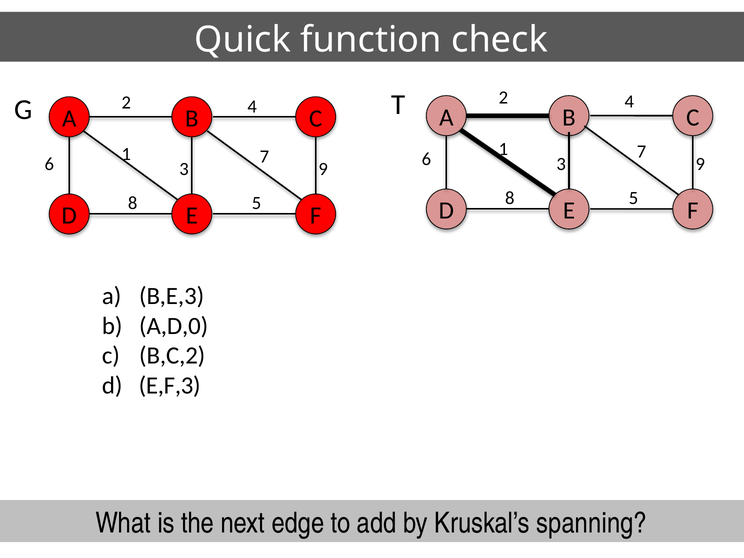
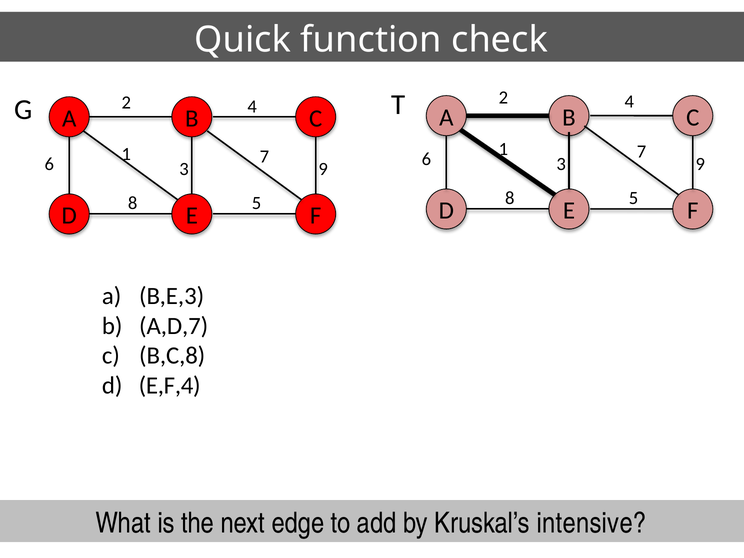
A,D,0: A,D,0 -> A,D,7
B,C,2: B,C,2 -> B,C,8
E,F,3: E,F,3 -> E,F,4
spanning: spanning -> intensive
